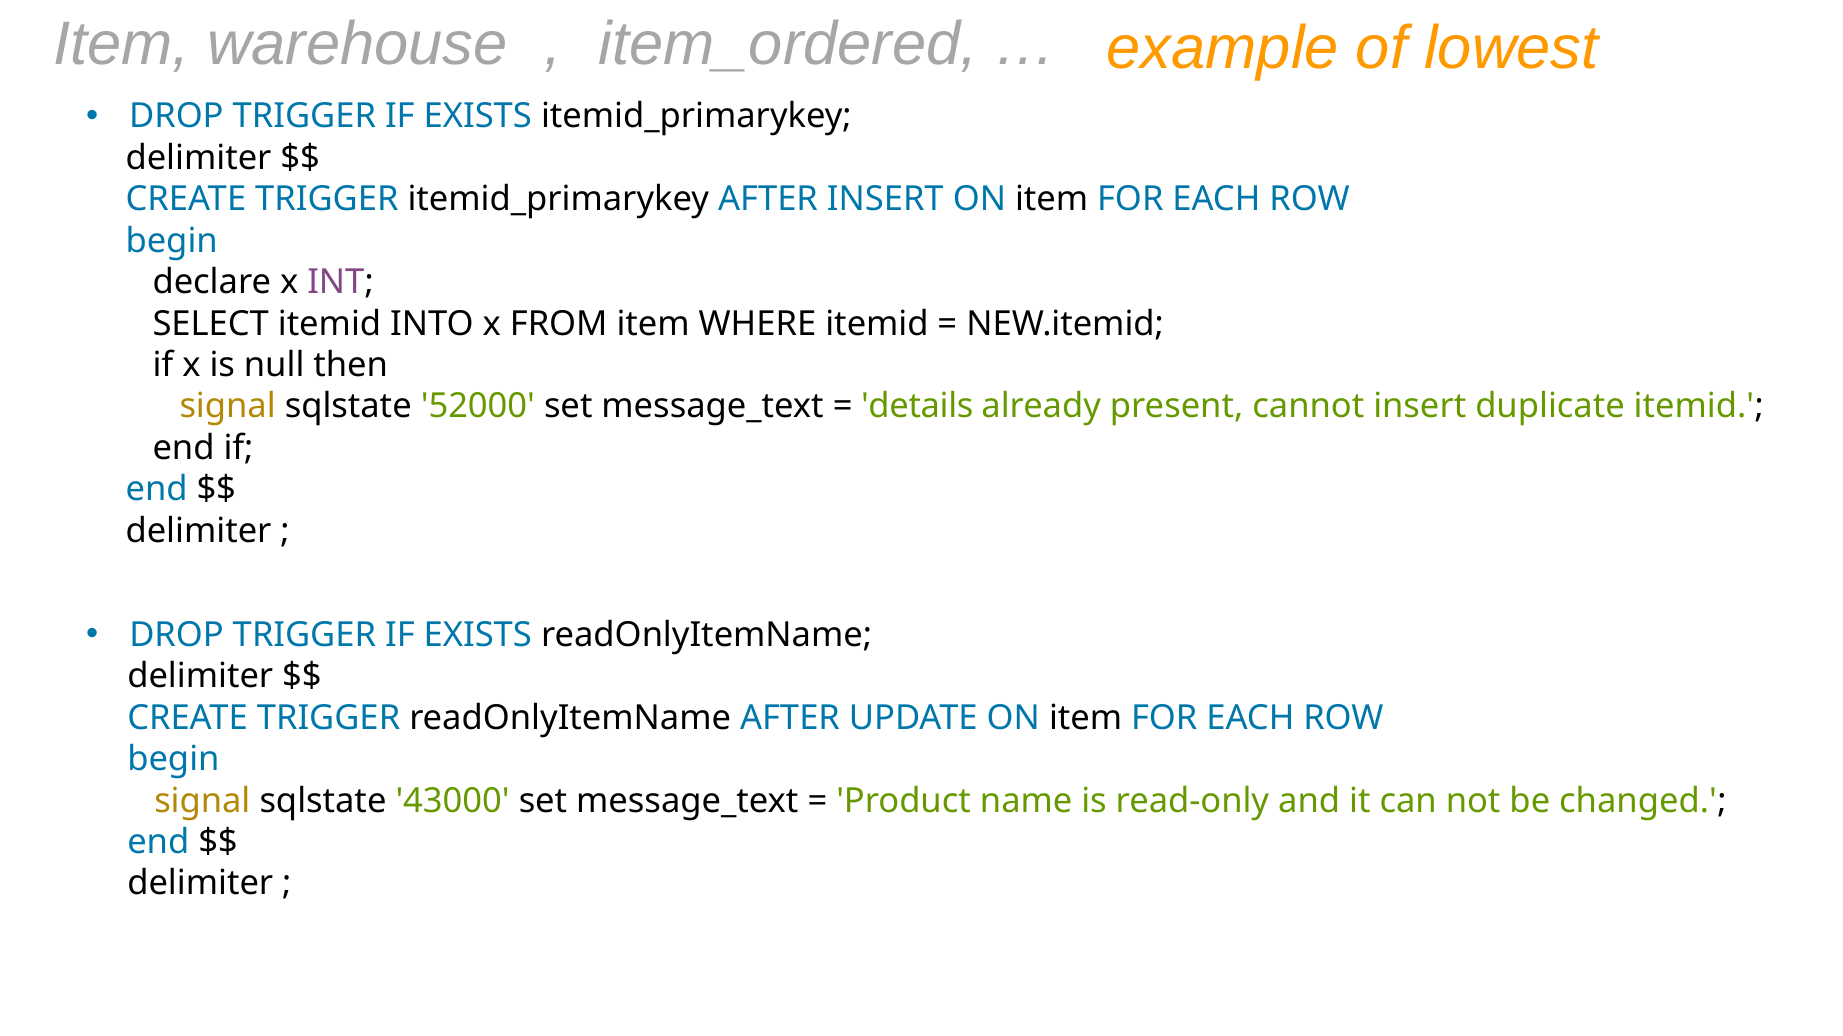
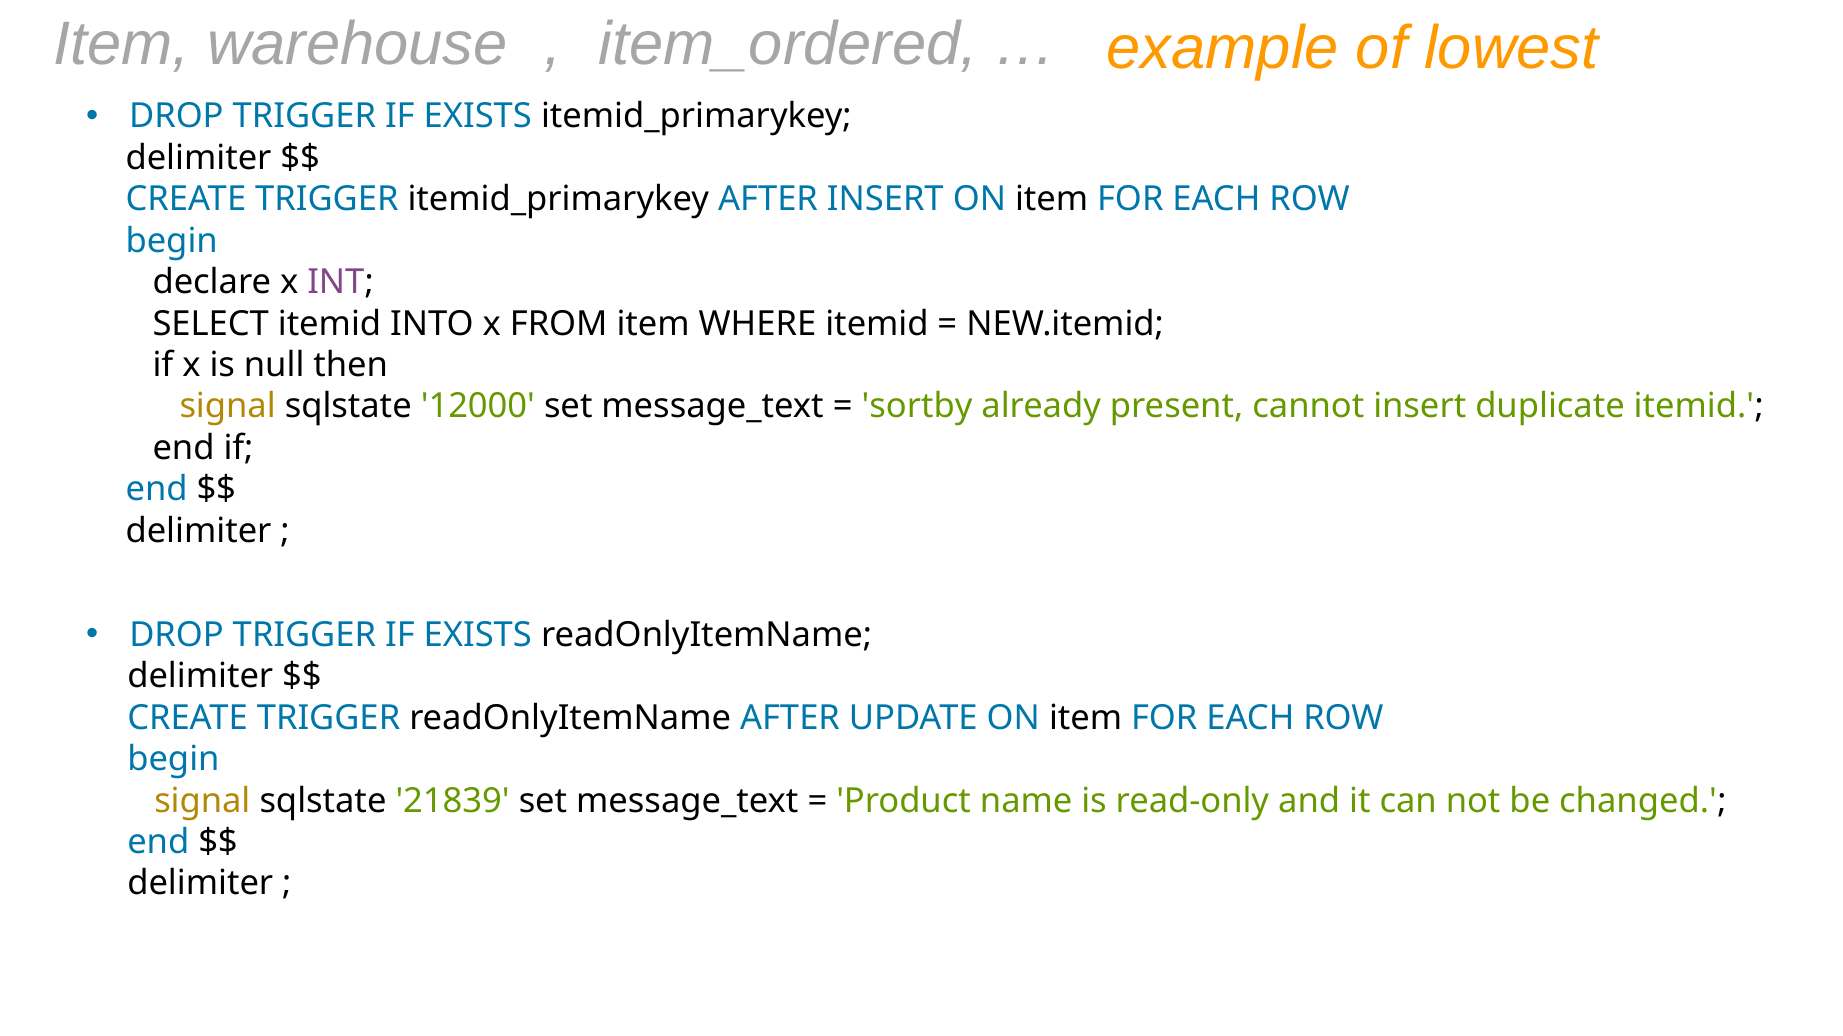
52000: 52000 -> 12000
details: details -> sortby
43000: 43000 -> 21839
